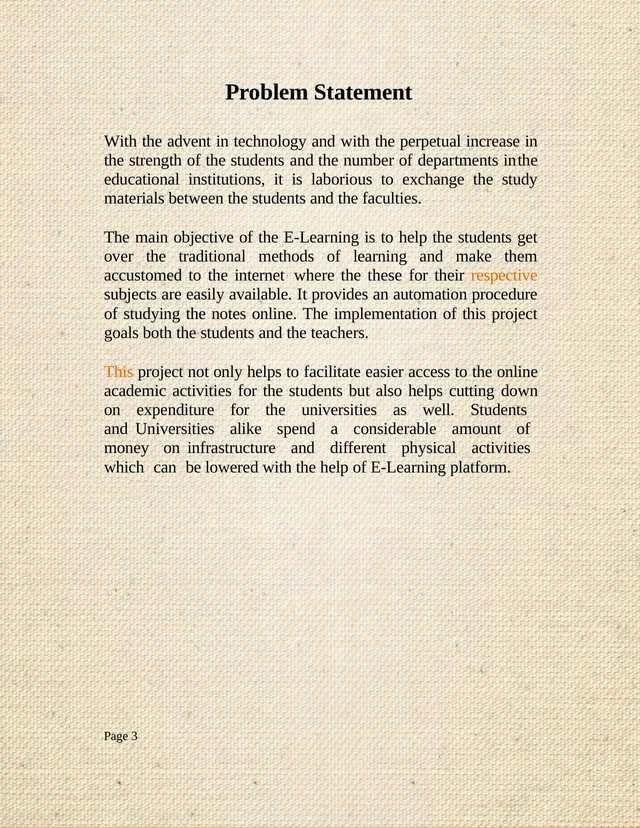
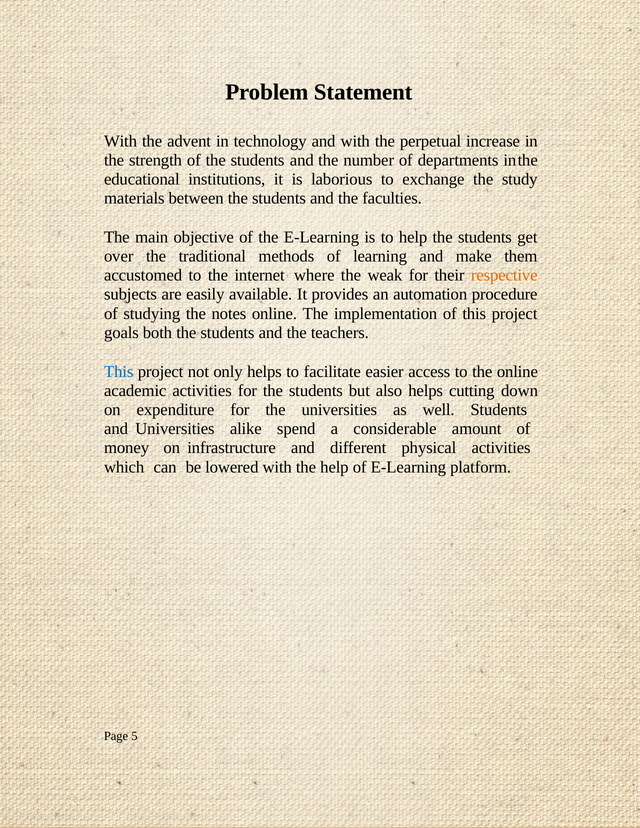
these: these -> weak
This at (119, 372) colour: orange -> blue
3: 3 -> 5
